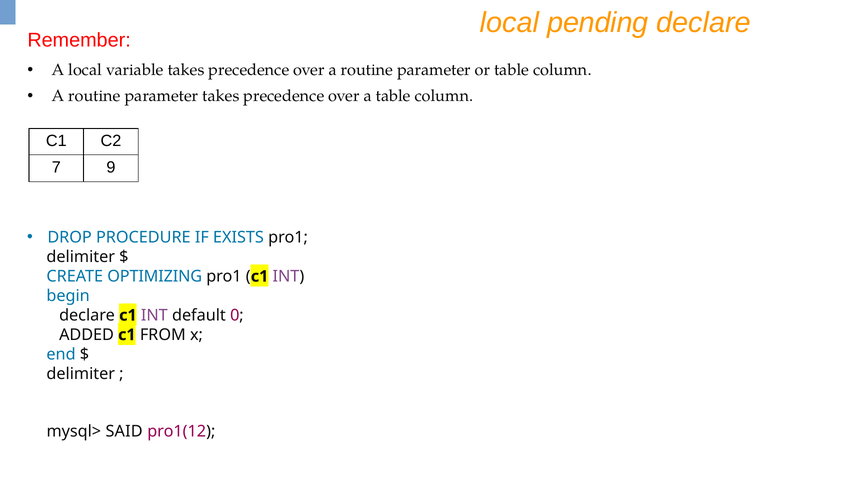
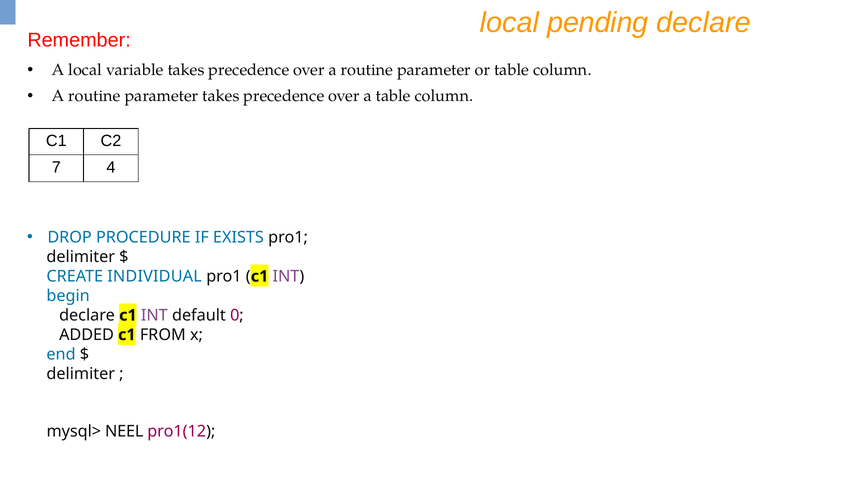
9: 9 -> 4
OPTIMIZING: OPTIMIZING -> INDIVIDUAL
SAID: SAID -> NEEL
